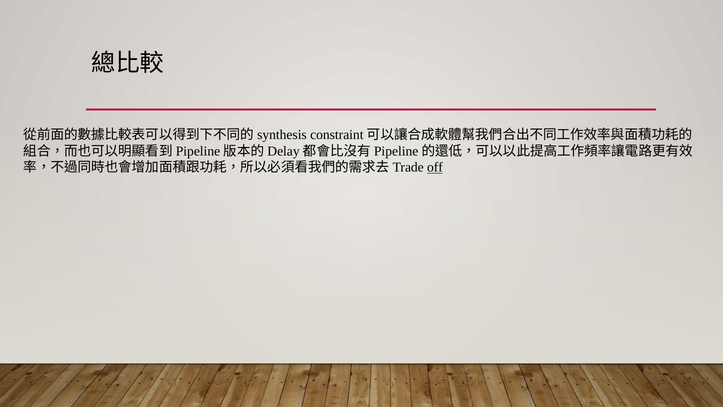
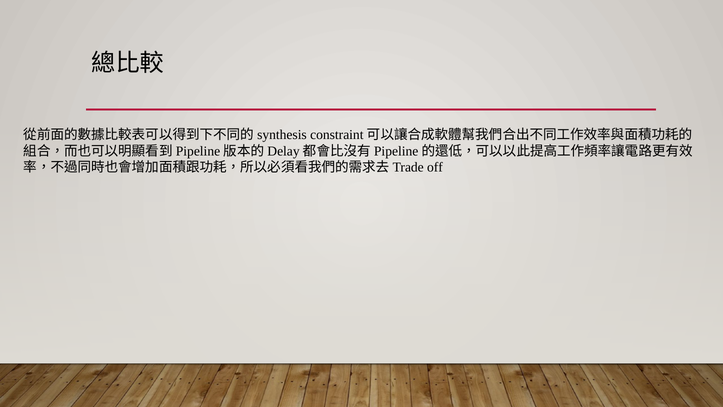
off underline: present -> none
